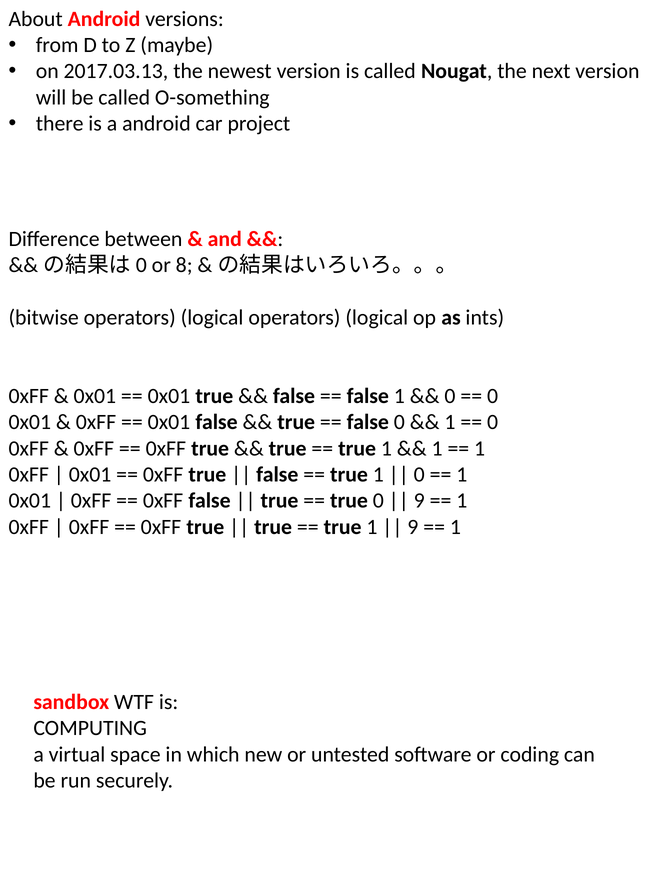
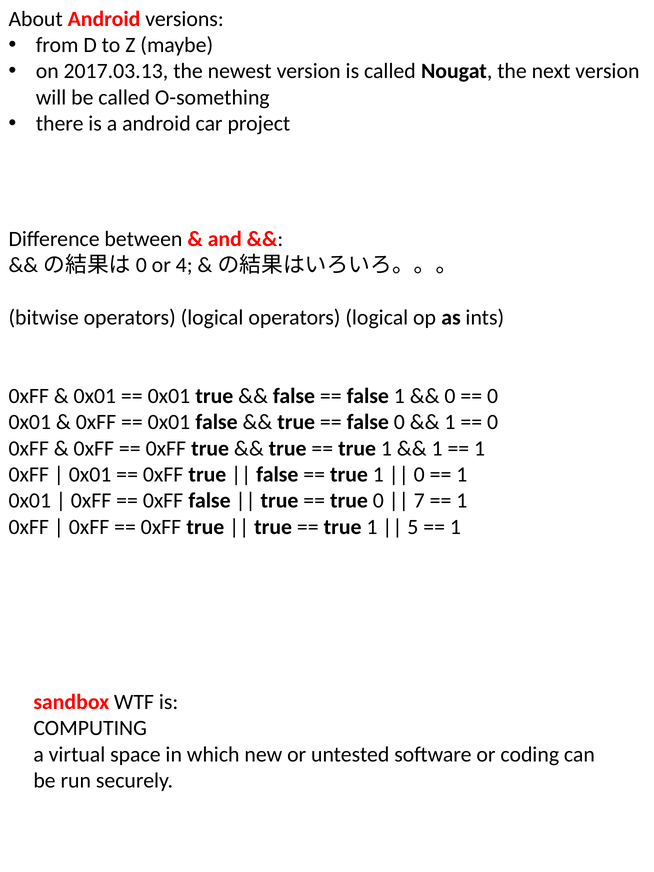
8: 8 -> 4
9 at (419, 501): 9 -> 7
9 at (413, 527): 9 -> 5
